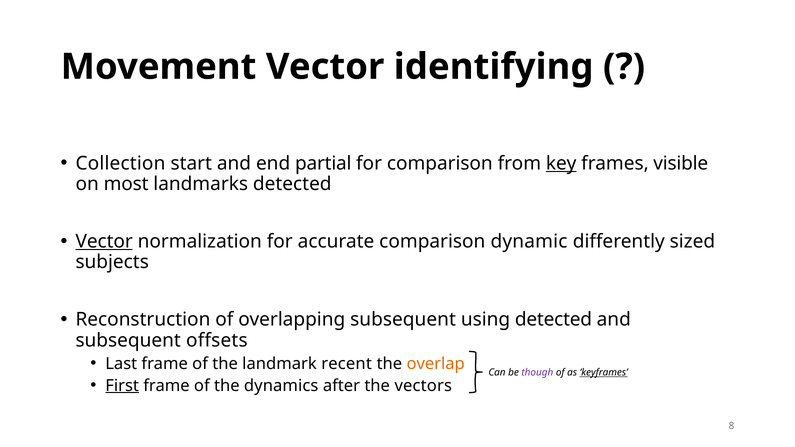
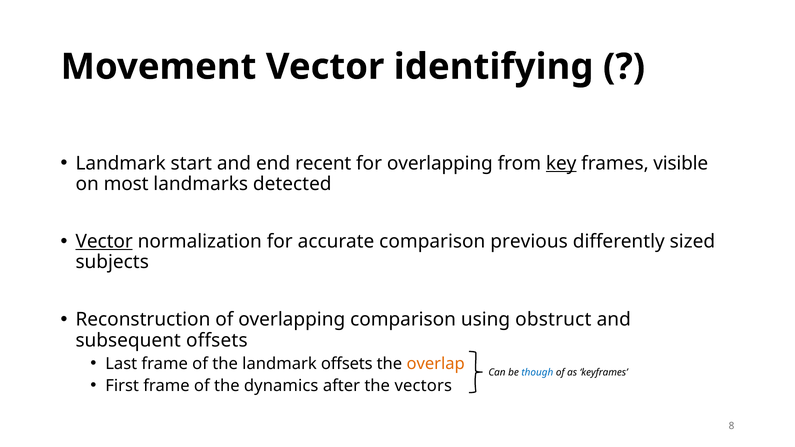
Collection at (120, 163): Collection -> Landmark
partial: partial -> recent
for comparison: comparison -> overlapping
dynamic: dynamic -> previous
overlapping subsequent: subsequent -> comparison
using detected: detected -> obstruct
landmark recent: recent -> offsets
though colour: purple -> blue
keyframes underline: present -> none
First underline: present -> none
